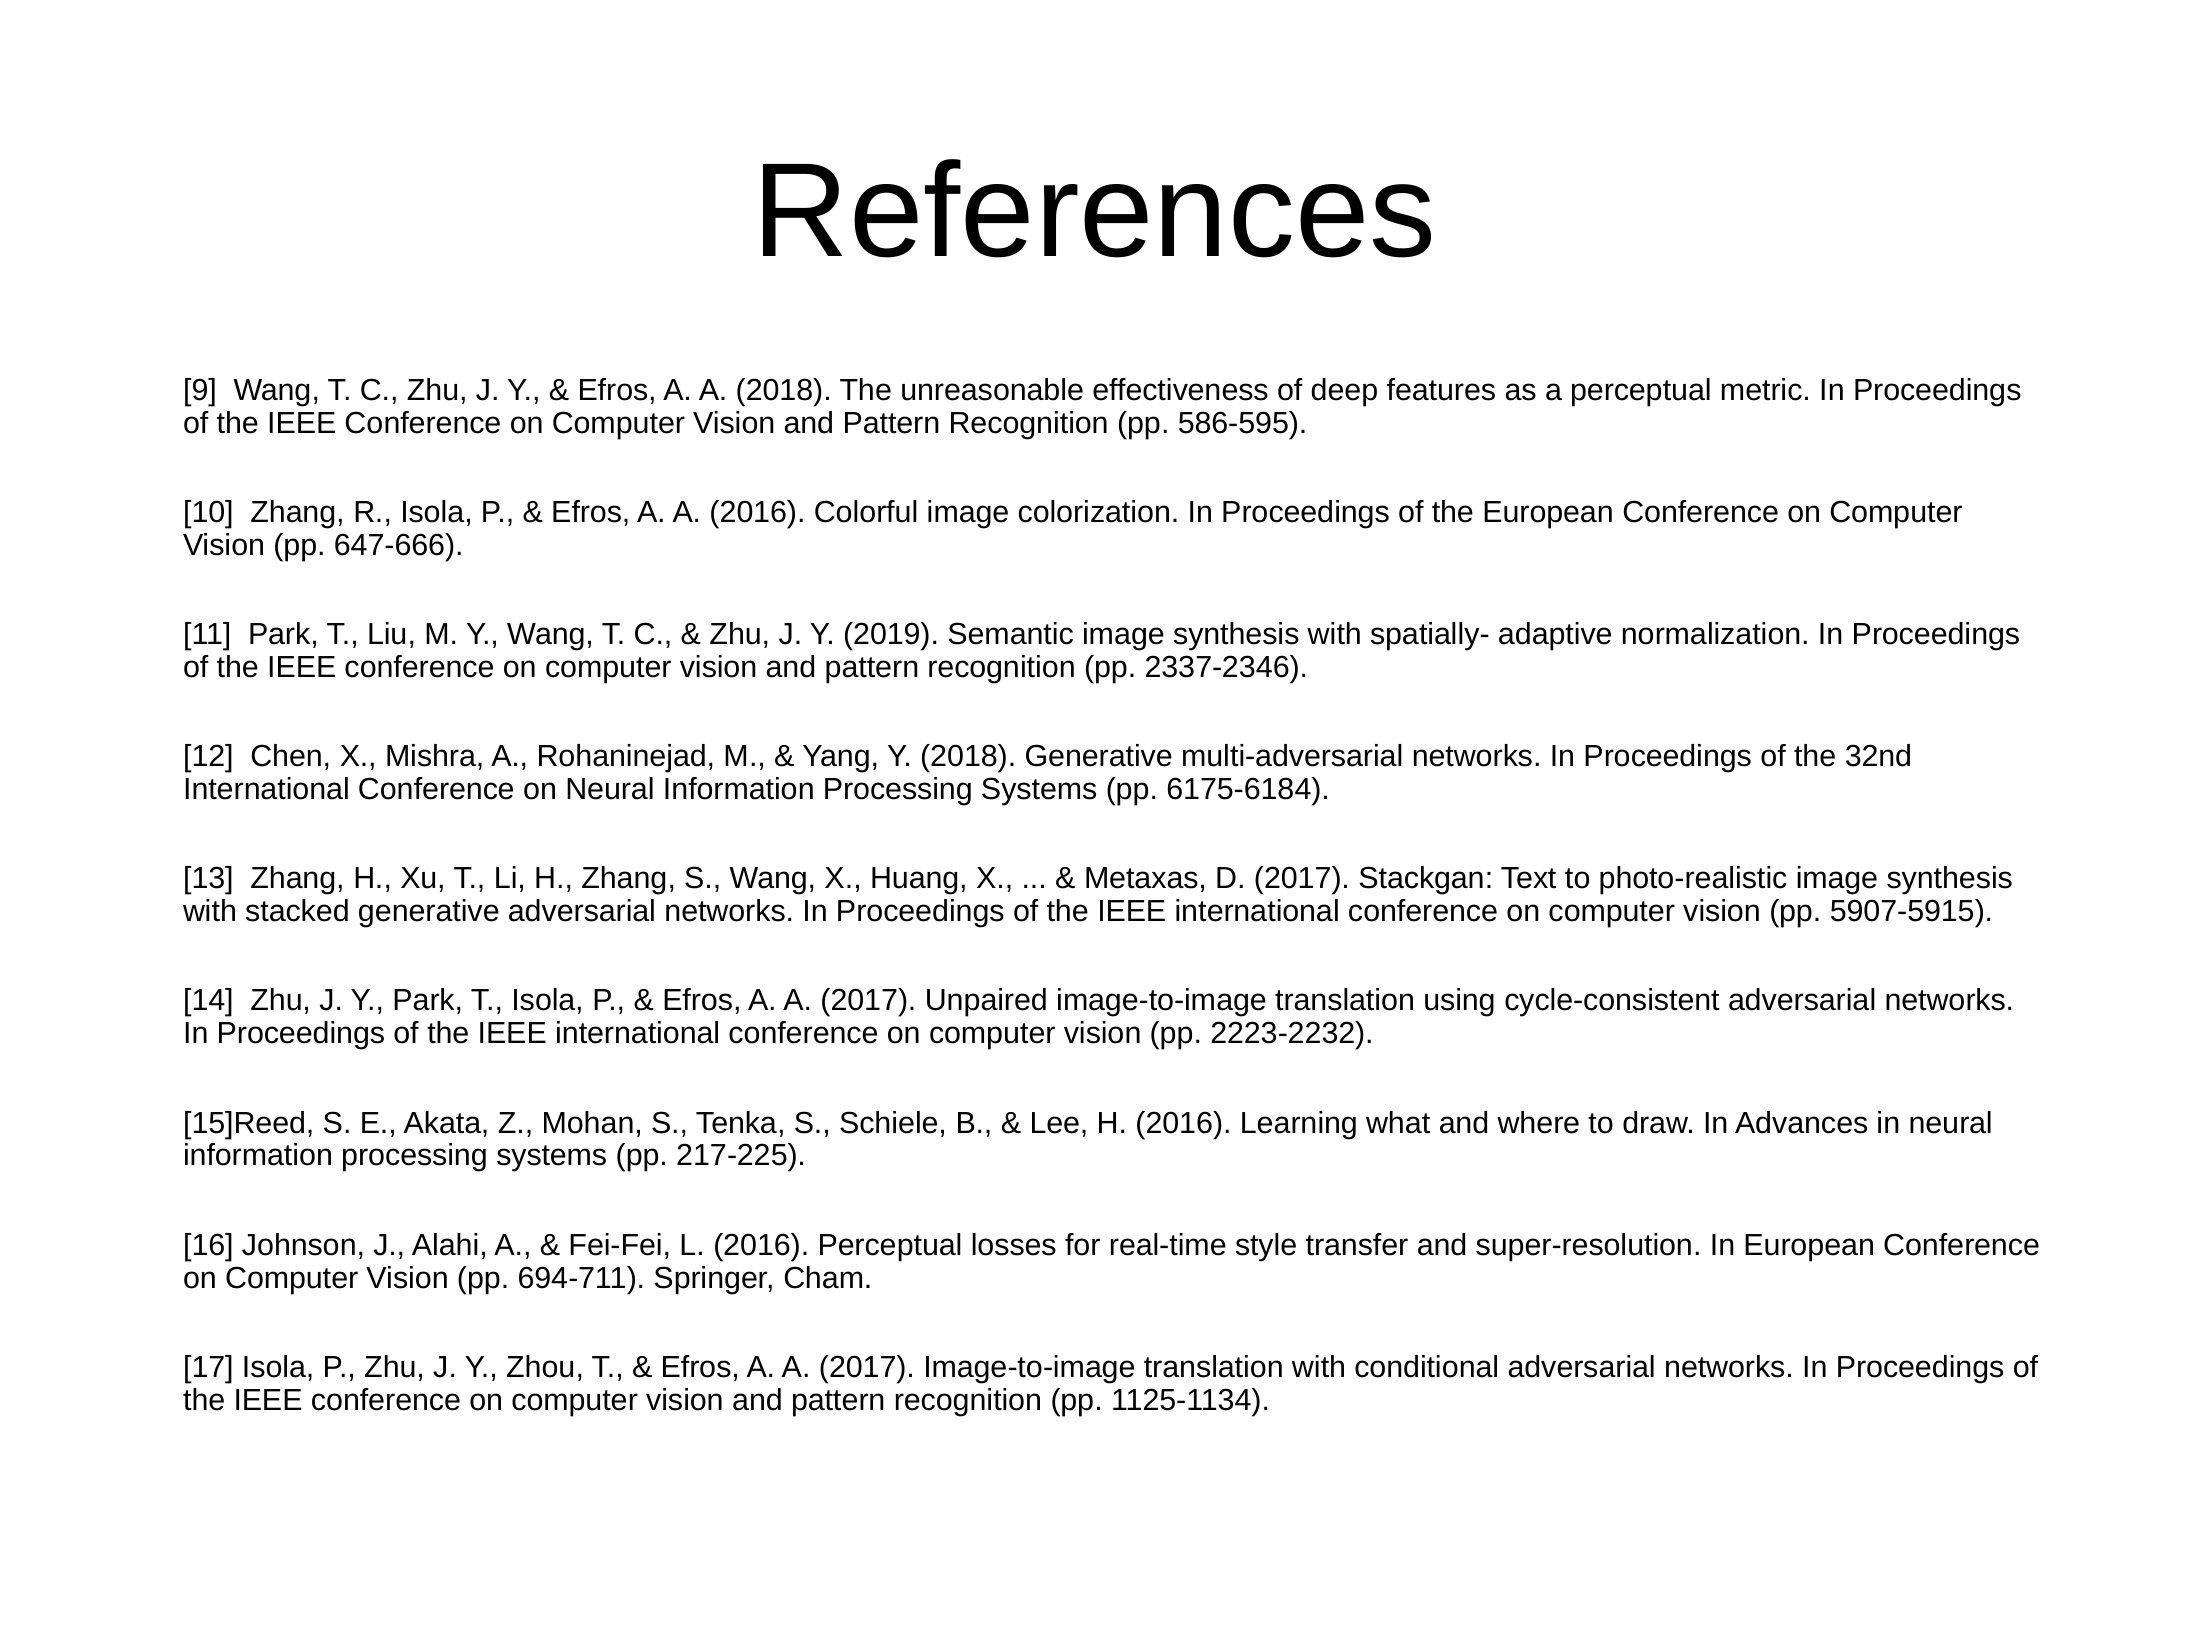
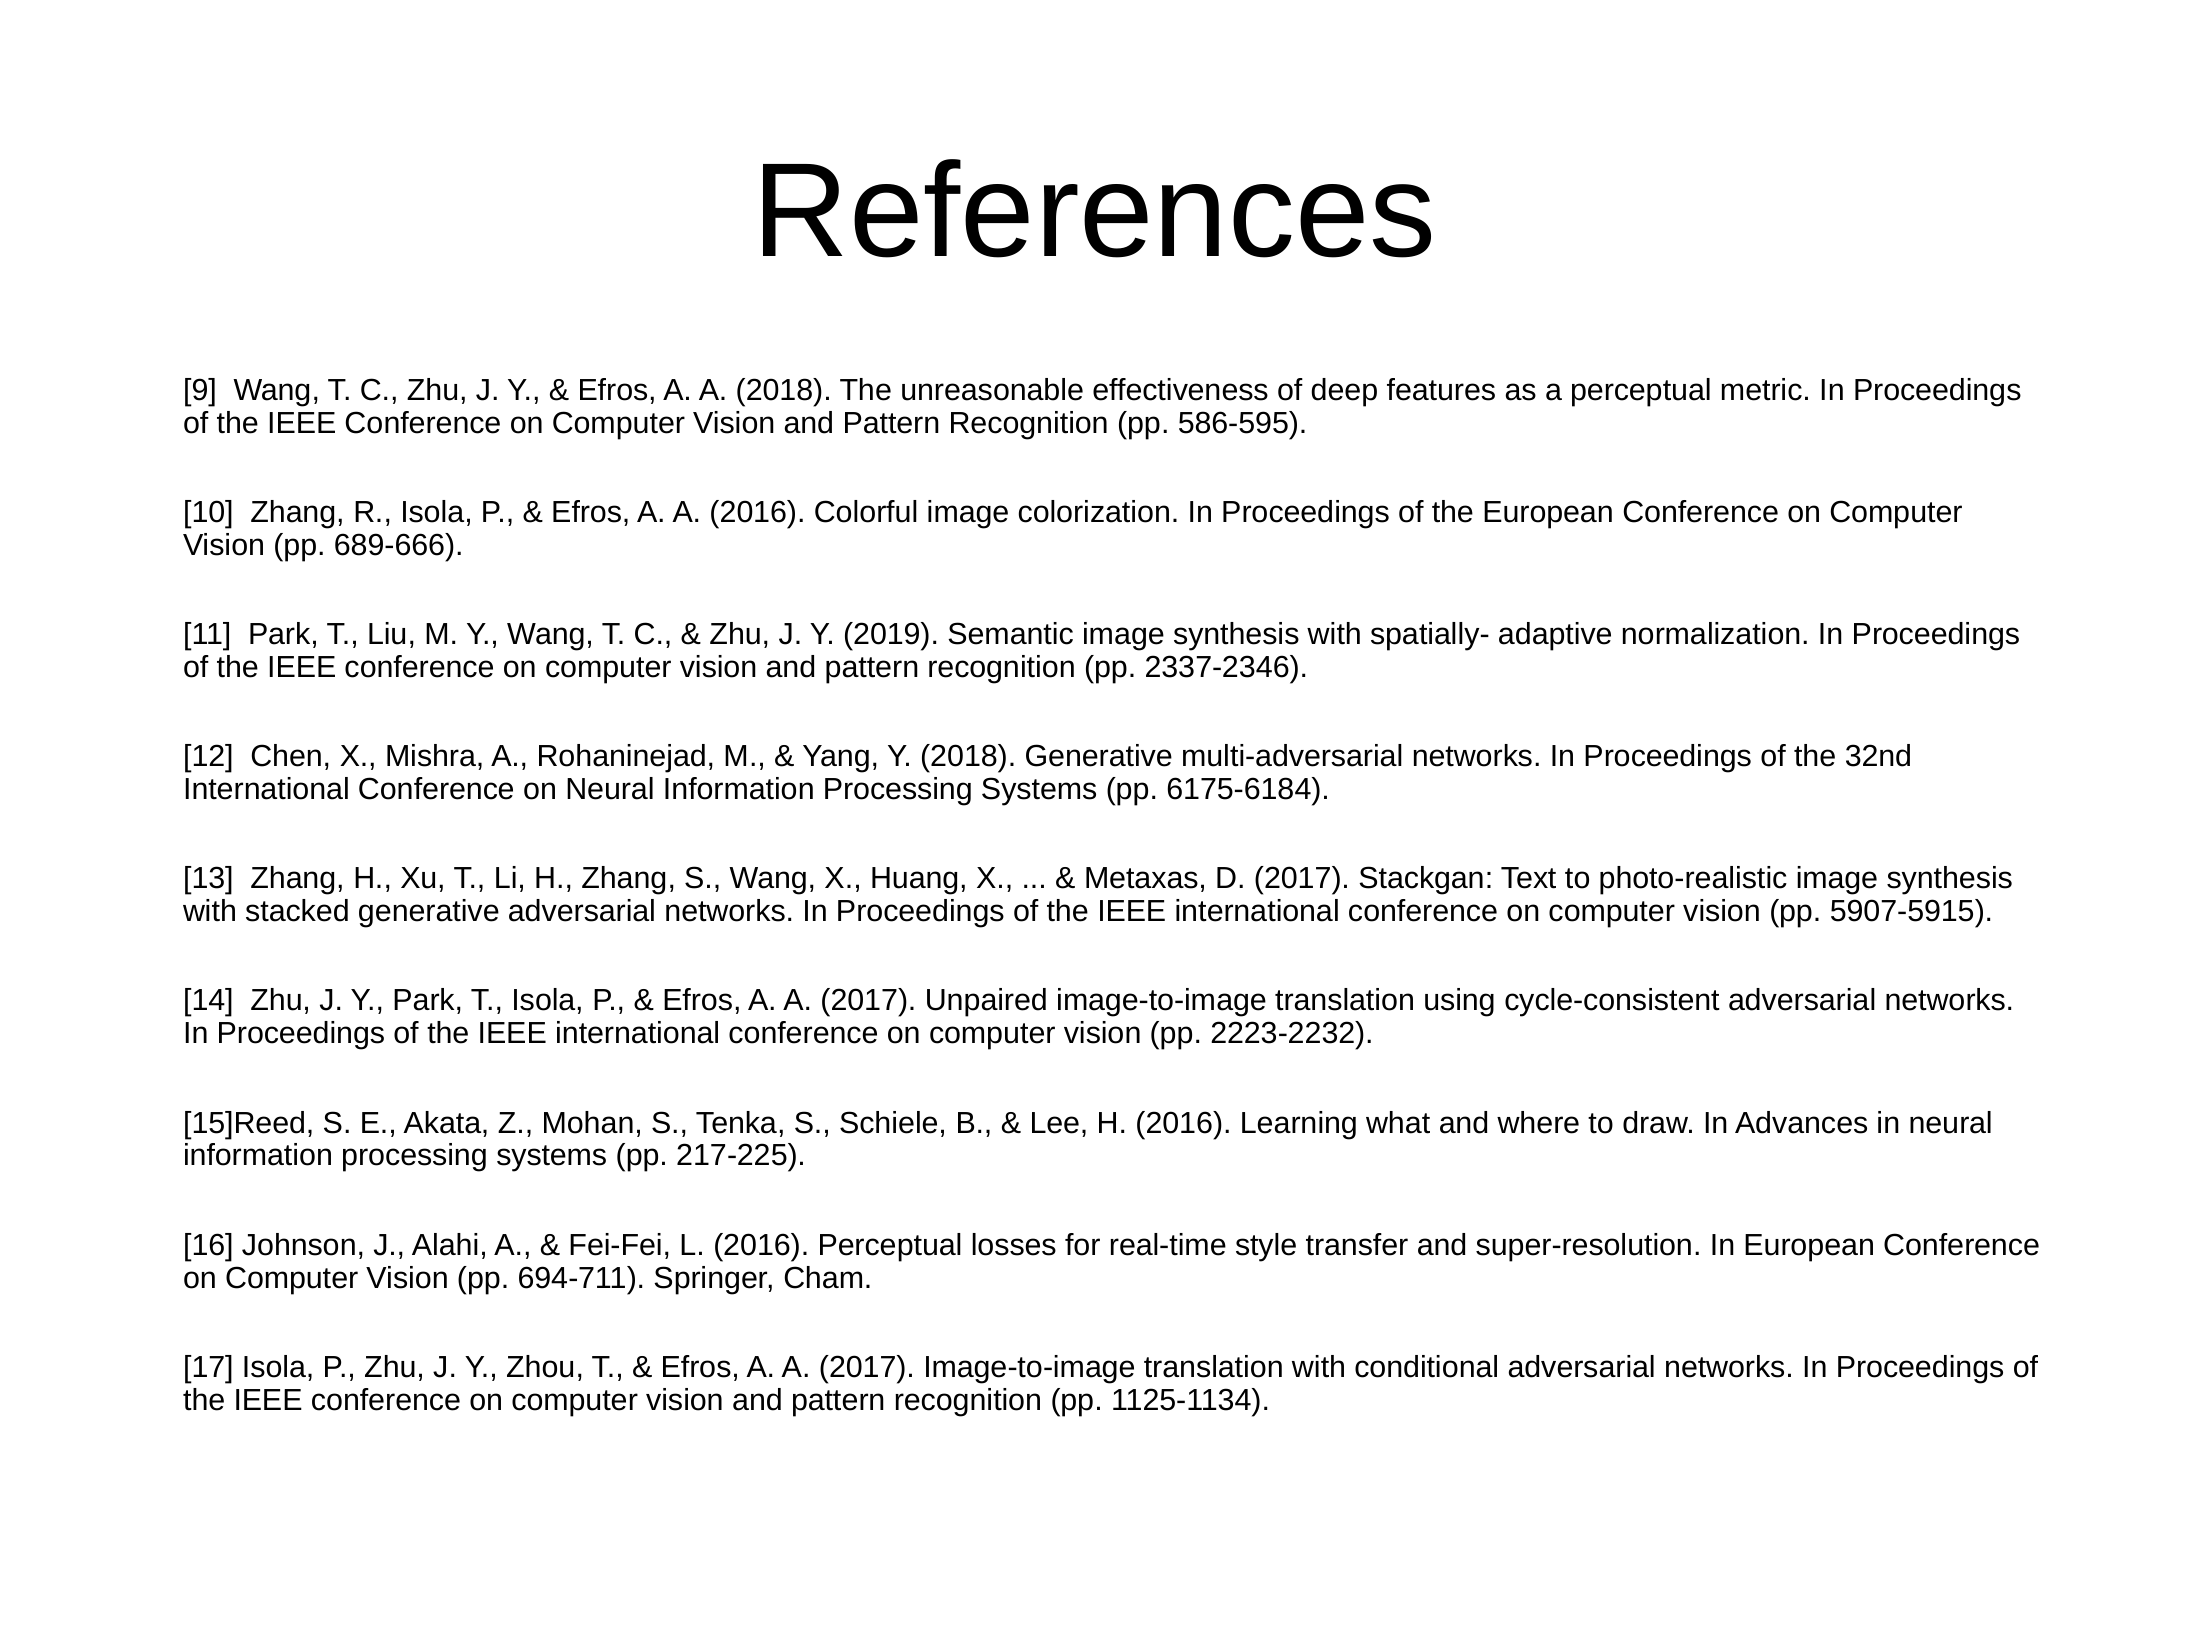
647-666: 647-666 -> 689-666
